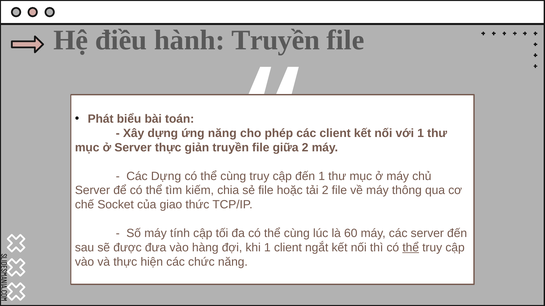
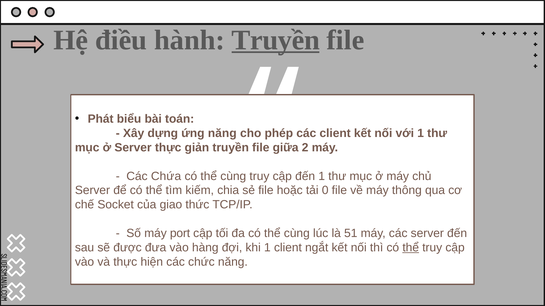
Truyền at (276, 40) underline: none -> present
Các Dựng: Dựng -> Chứa
tải 2: 2 -> 0
tính: tính -> port
60: 60 -> 51
